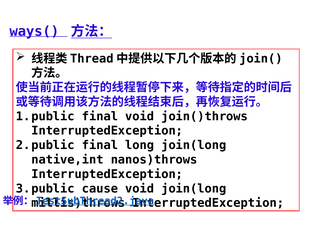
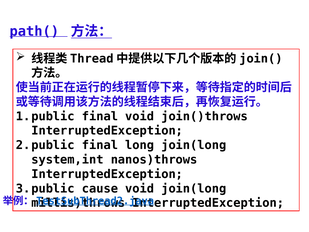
ways(: ways( -> path(
native,int: native,int -> system,int
